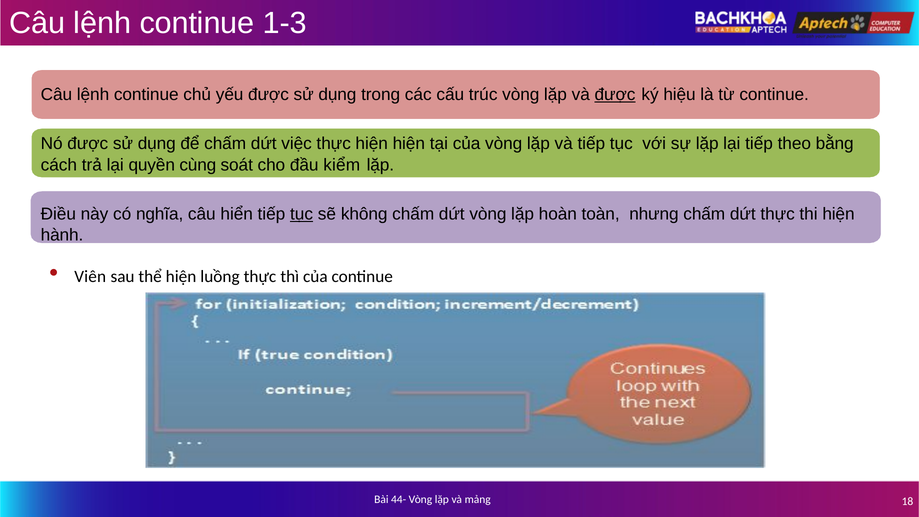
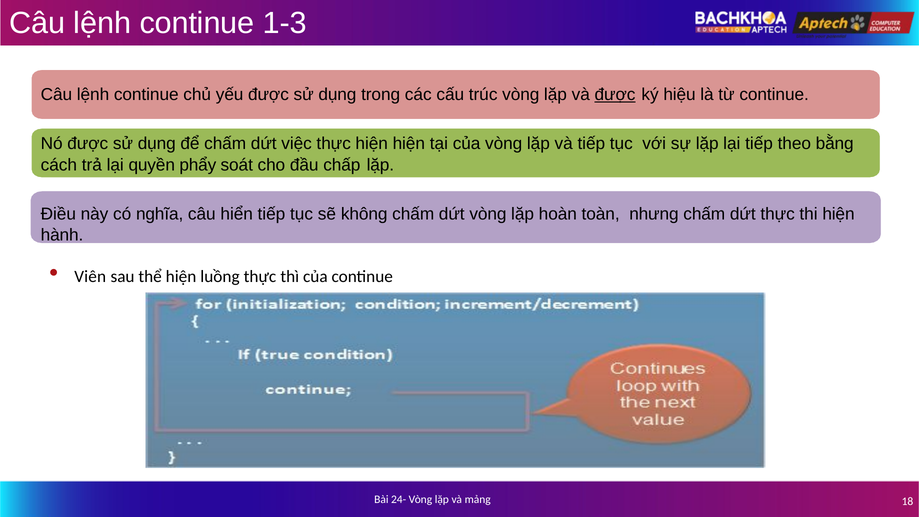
cùng: cùng -> phẩy
kiểm: kiểm -> chấp
tục at (302, 214) underline: present -> none
44-: 44- -> 24-
